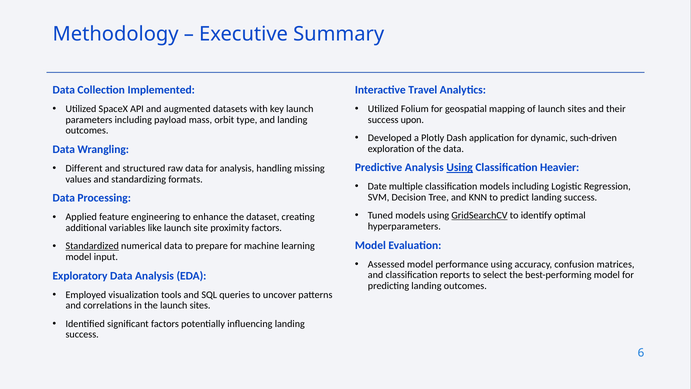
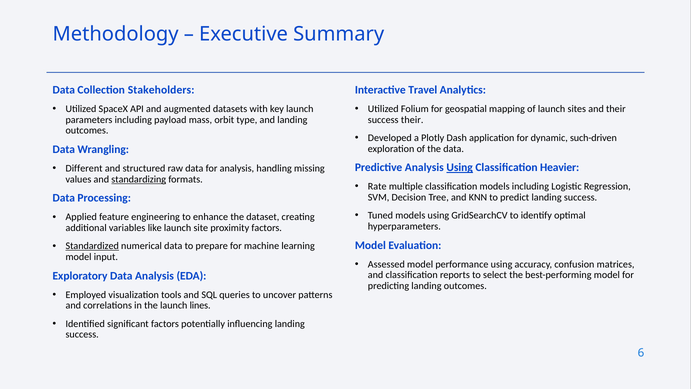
Implemented: Implemented -> Stakeholders
success upon: upon -> their
standardizing underline: none -> present
Date: Date -> Rate
GridSearchCV underline: present -> none
the launch sites: sites -> lines
